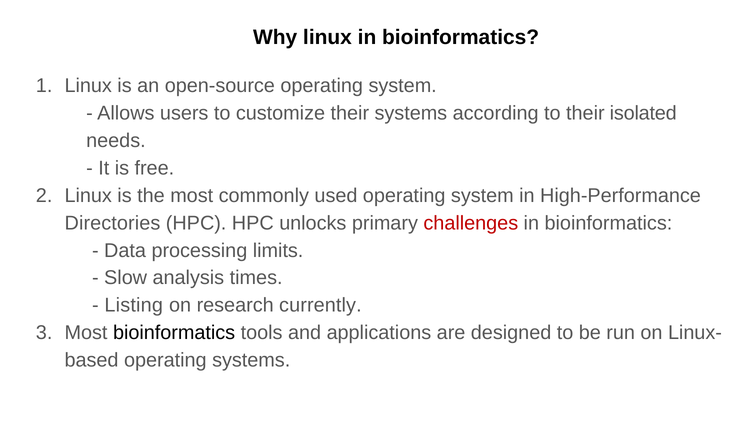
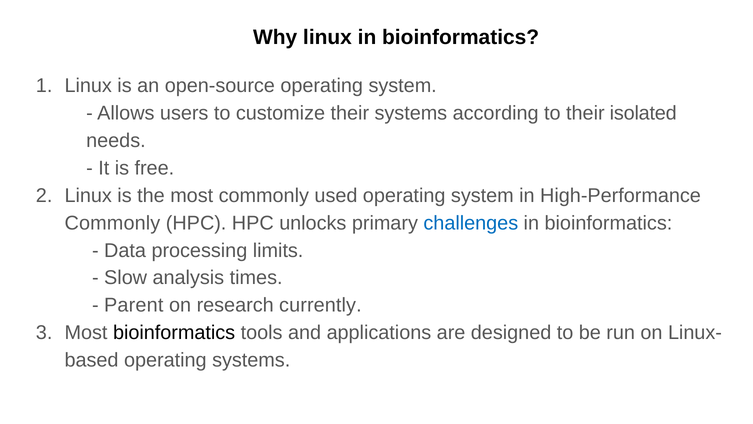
Directories at (112, 223): Directories -> Commonly
challenges colour: red -> blue
Listing: Listing -> Parent
